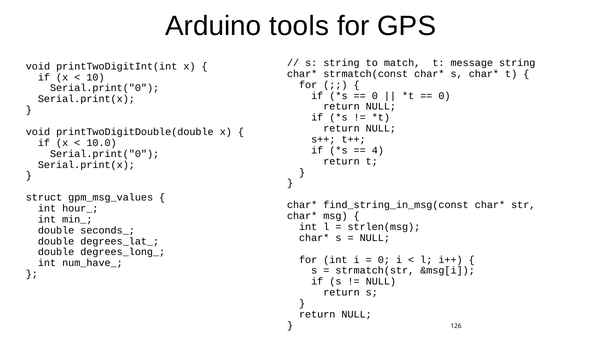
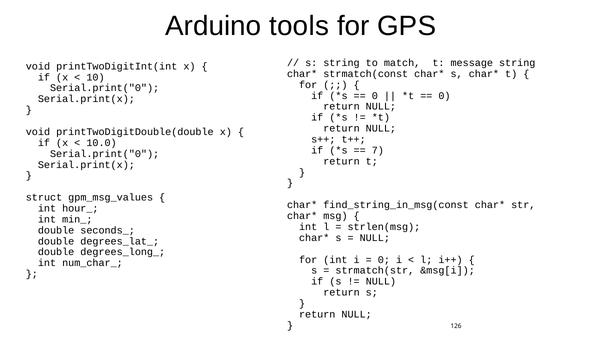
4: 4 -> 7
num_have_: num_have_ -> num_char_
